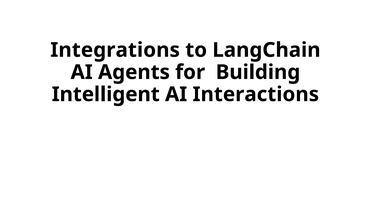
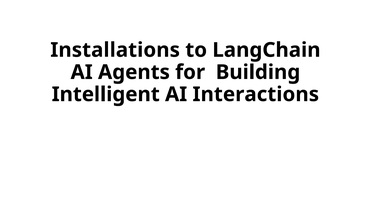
Integrations: Integrations -> Installations
